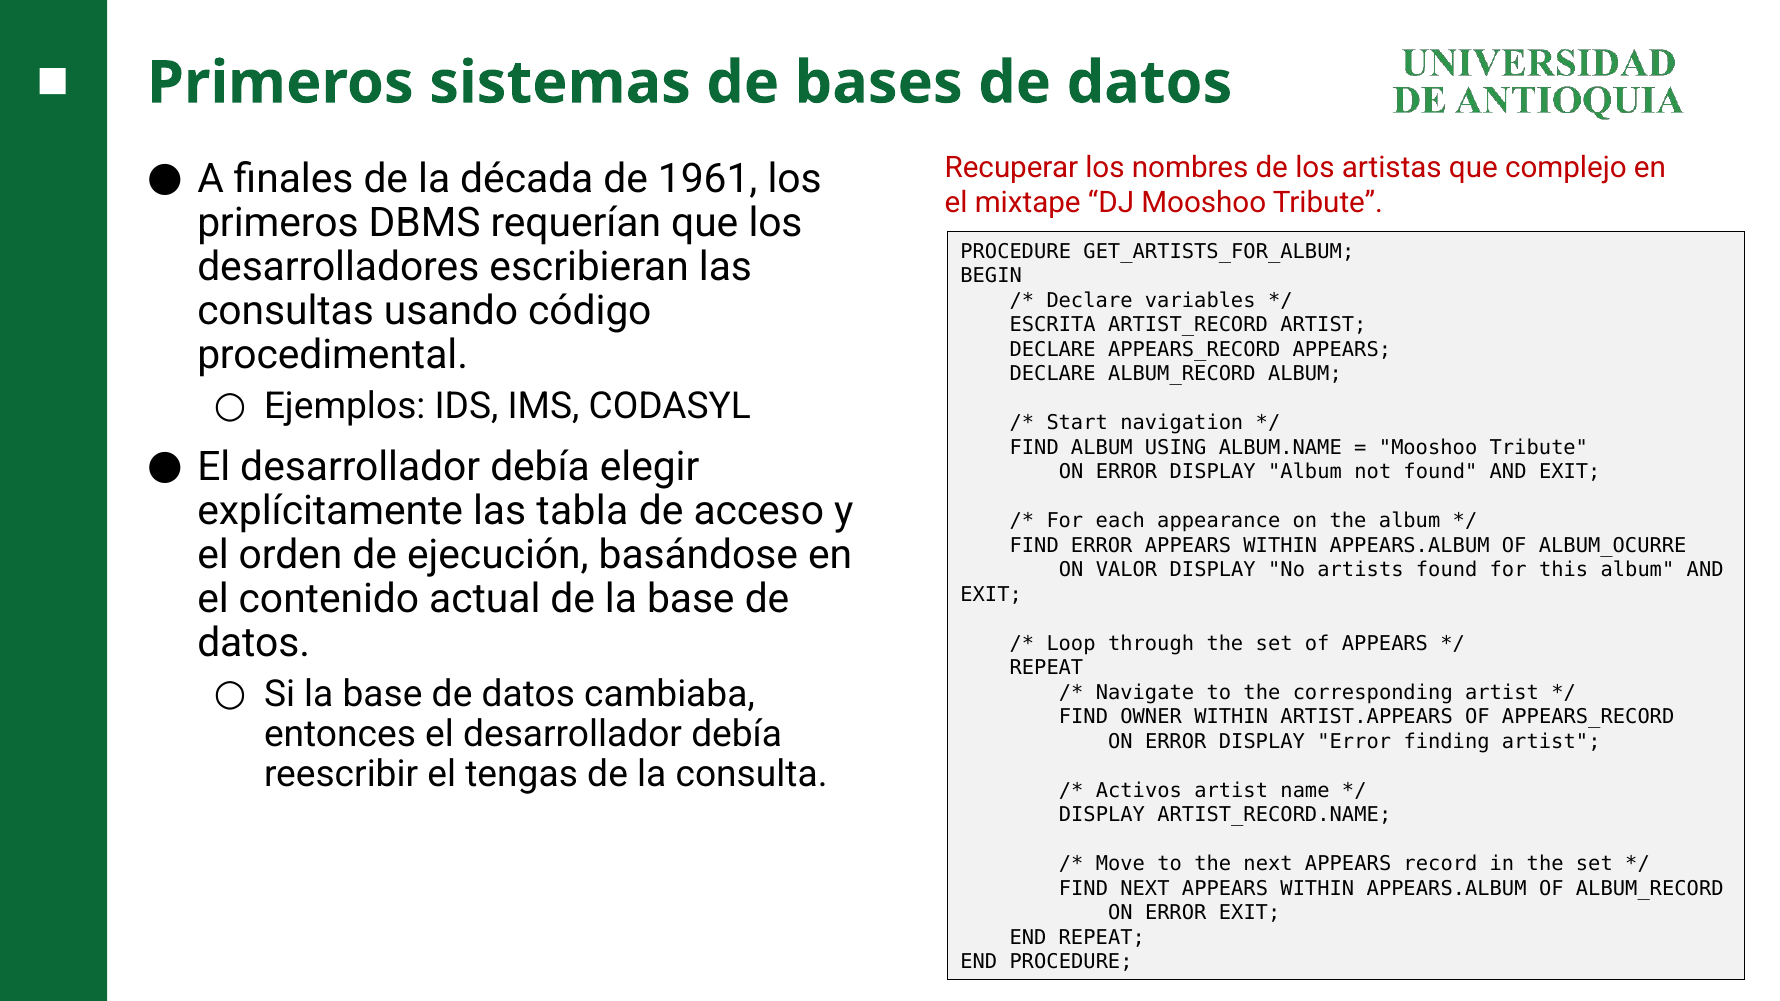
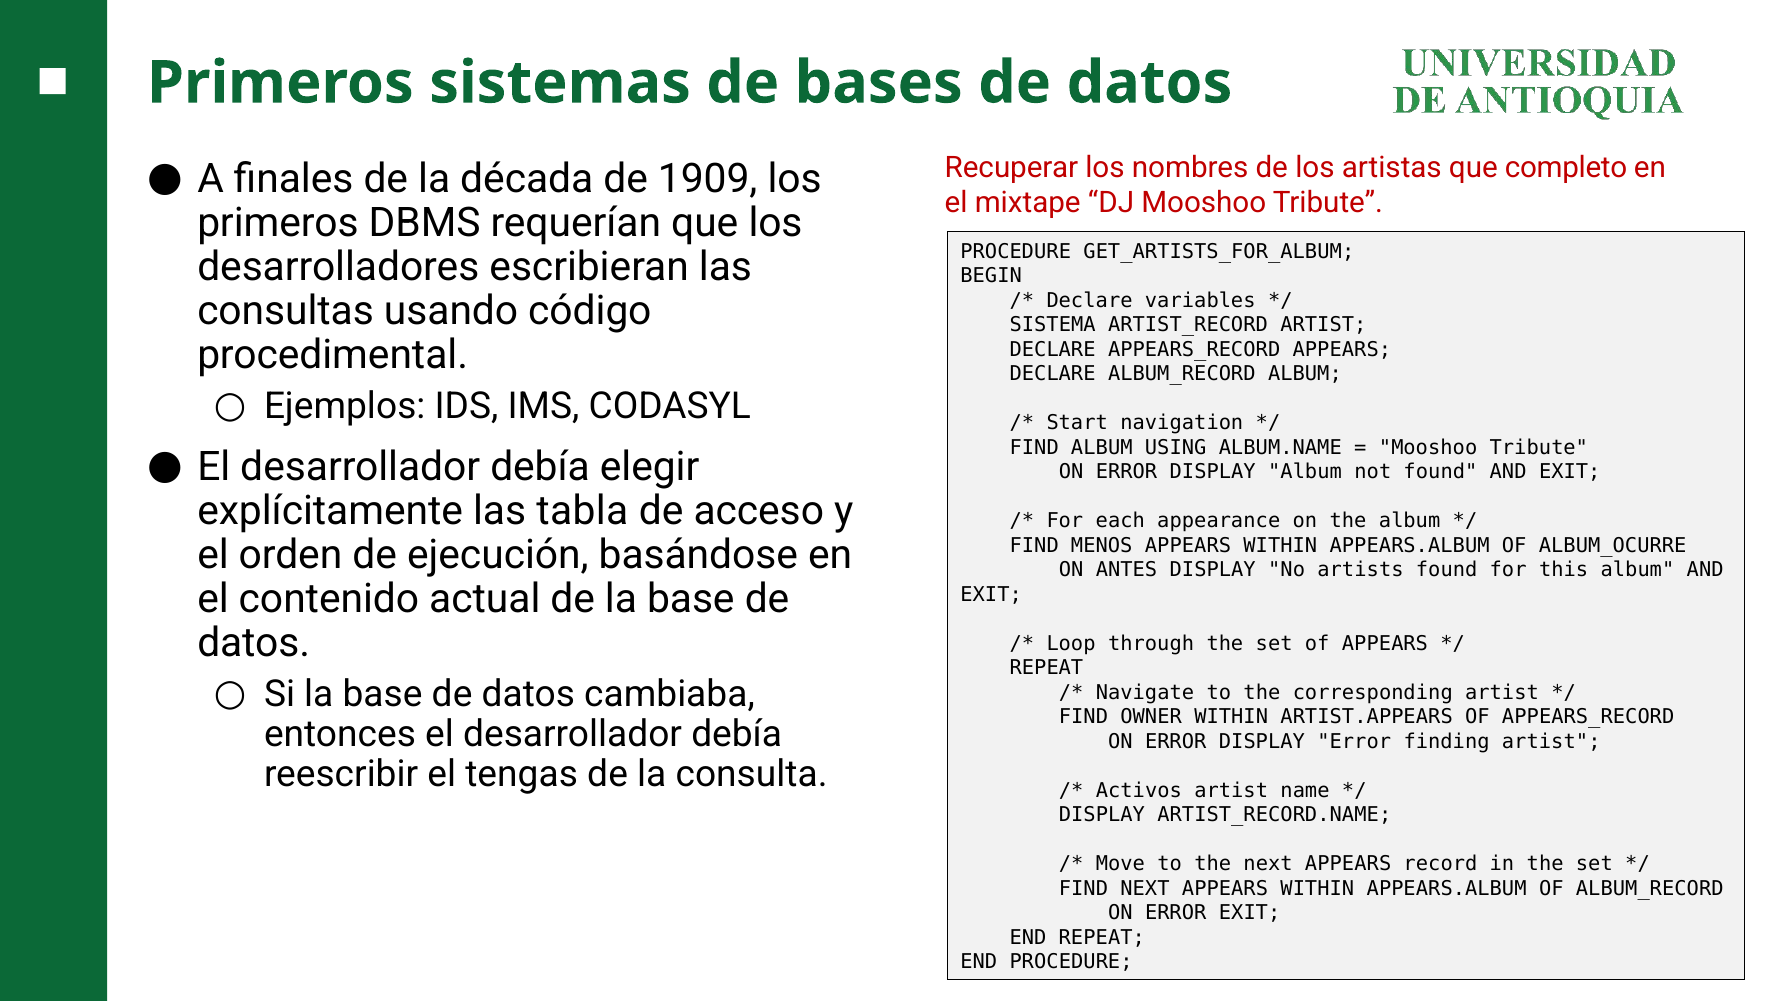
complejo: complejo -> completo
1961: 1961 -> 1909
ESCRITA: ESCRITA -> SISTEMA
FIND ERROR: ERROR -> MENOS
VALOR: VALOR -> ANTES
